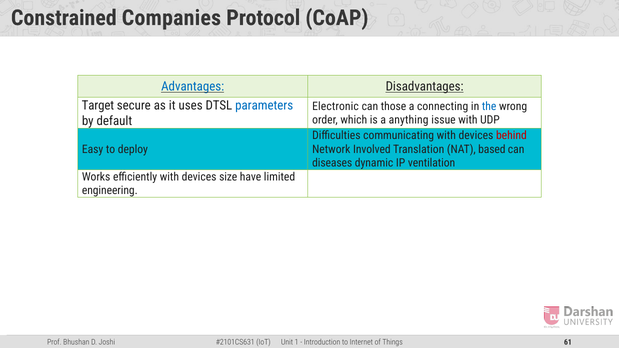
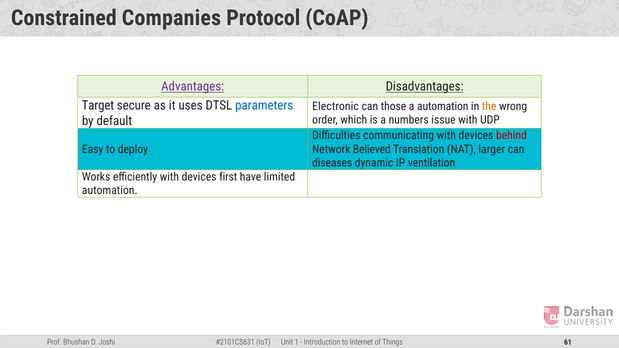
Advantages colour: blue -> purple
a connecting: connecting -> automation
the colour: blue -> orange
anything: anything -> numbers
Involved: Involved -> Believed
based: based -> larger
size: size -> first
engineering at (110, 191): engineering -> automation
